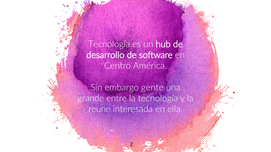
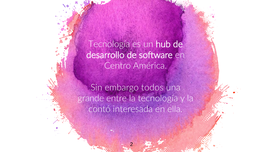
gente: gente -> todos
reune: reune -> contó
